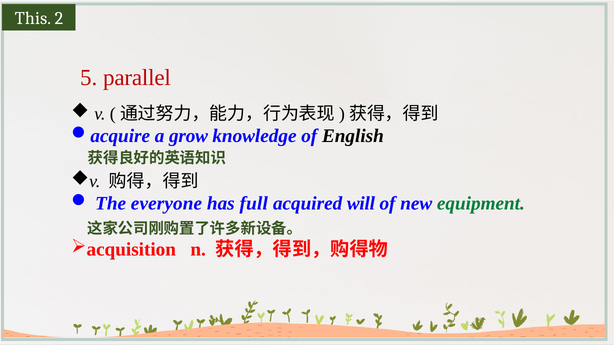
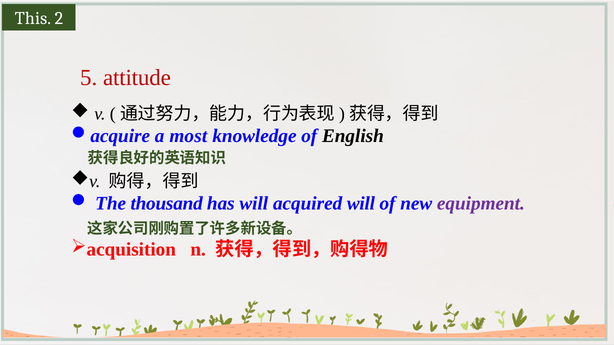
parallel: parallel -> attitude
grow: grow -> most
everyone: everyone -> thousand
has full: full -> will
equipment colour: green -> purple
